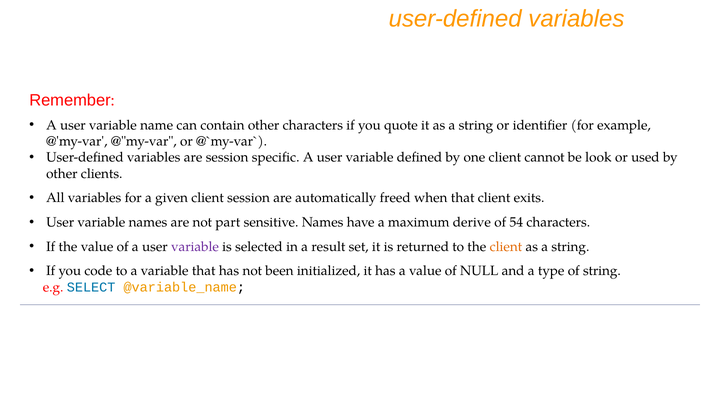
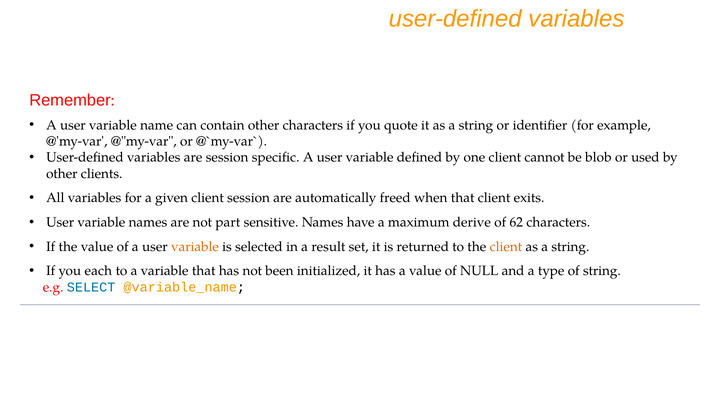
look: look -> blob
54: 54 -> 62
variable at (195, 247) colour: purple -> orange
code: code -> each
